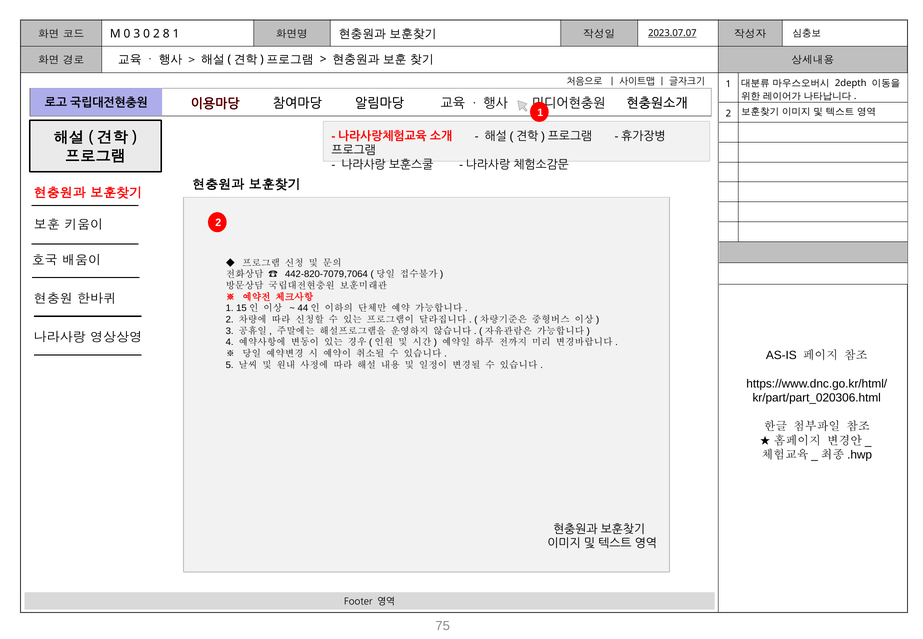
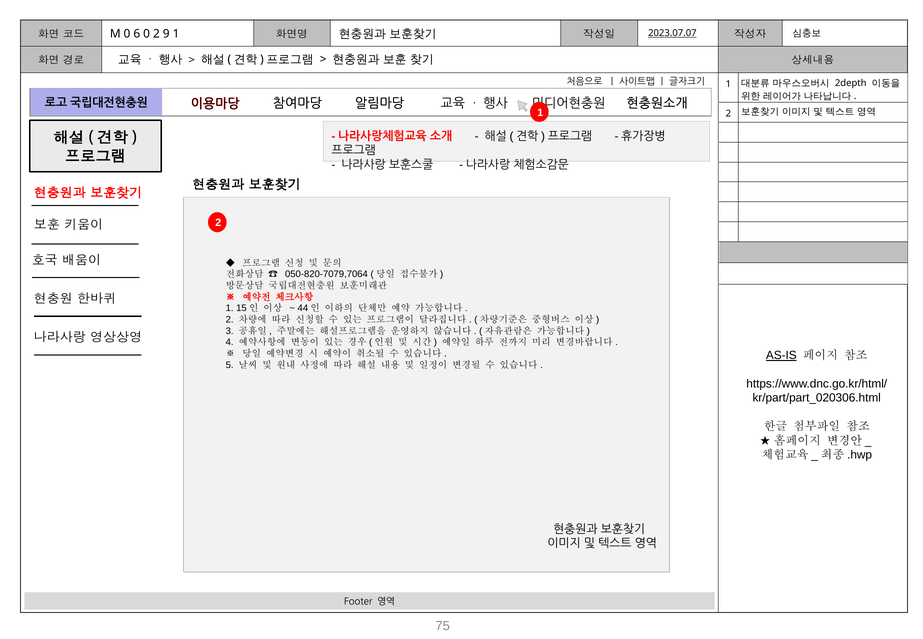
0 3: 3 -> 6
8: 8 -> 9
442-820-7079,7064: 442-820-7079,7064 -> 050-820-7079,7064
AS-IS underline: none -> present
